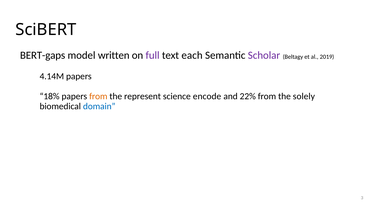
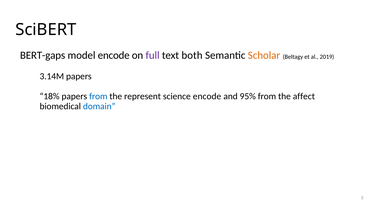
model written: written -> encode
each: each -> both
Scholar colour: purple -> orange
4.14M: 4.14M -> 3.14M
from at (98, 96) colour: orange -> blue
22%: 22% -> 95%
solely: solely -> affect
